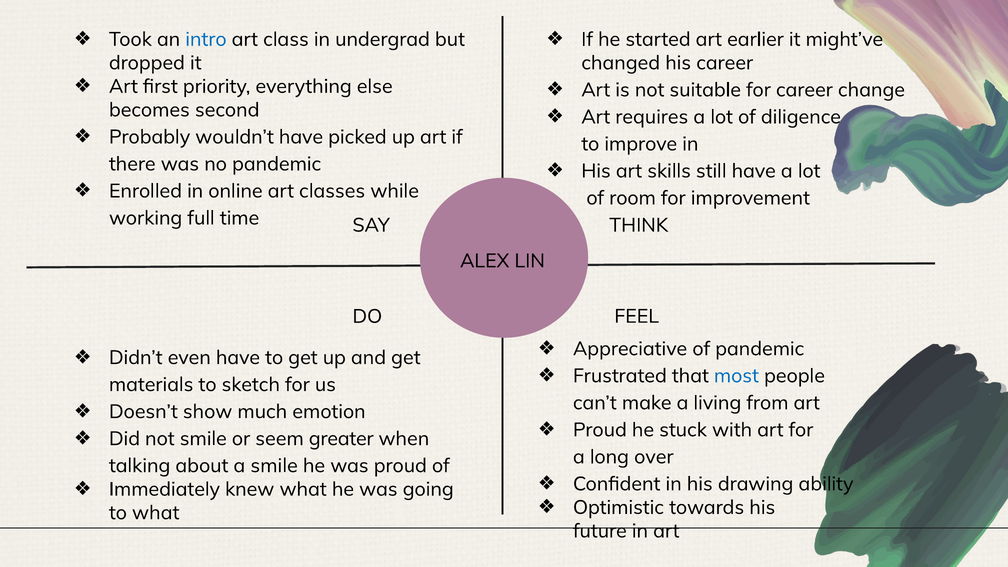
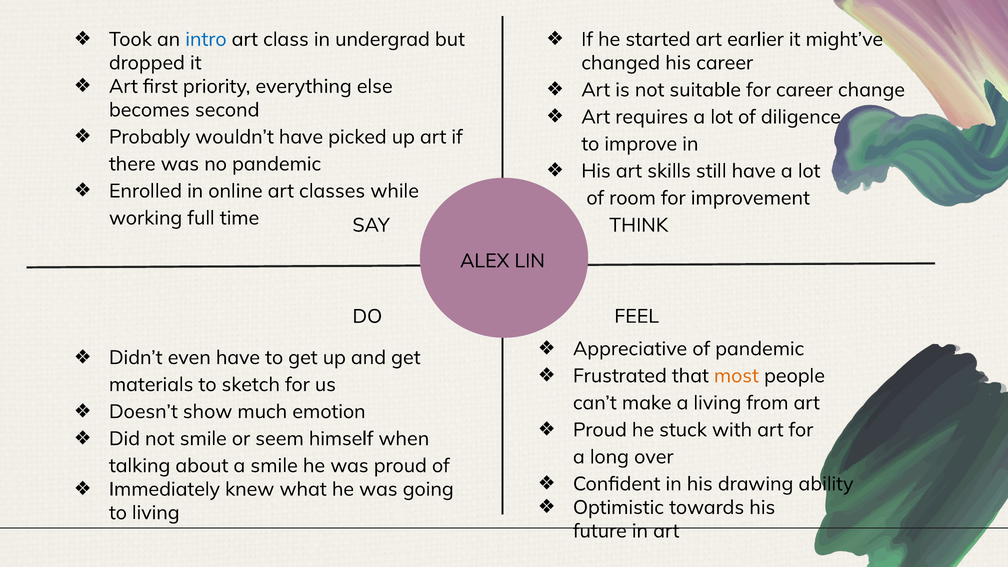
most colour: blue -> orange
greater: greater -> himself
to what: what -> living
